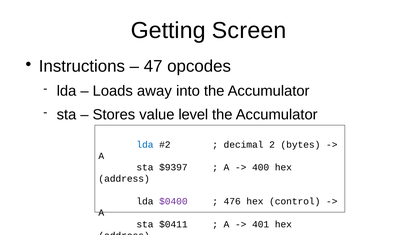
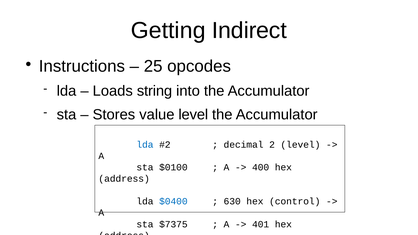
Screen: Screen -> Indirect
47: 47 -> 25
away: away -> string
2 bytes: bytes -> level
$9397: $9397 -> $0100
$0400 colour: purple -> blue
476: 476 -> 630
$0411: $0411 -> $7375
